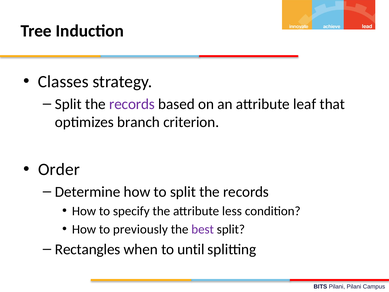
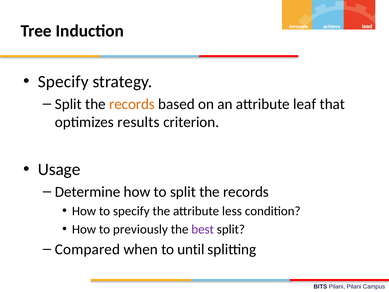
Classes at (63, 82): Classes -> Specify
records at (132, 104) colour: purple -> orange
branch: branch -> results
Order: Order -> Usage
Rectangles: Rectangles -> Compared
